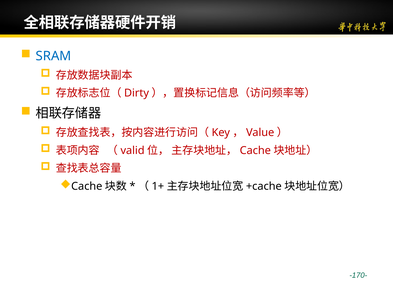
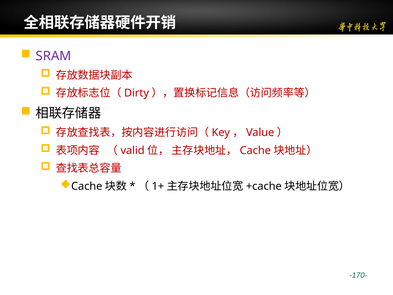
SRAM colour: blue -> purple
